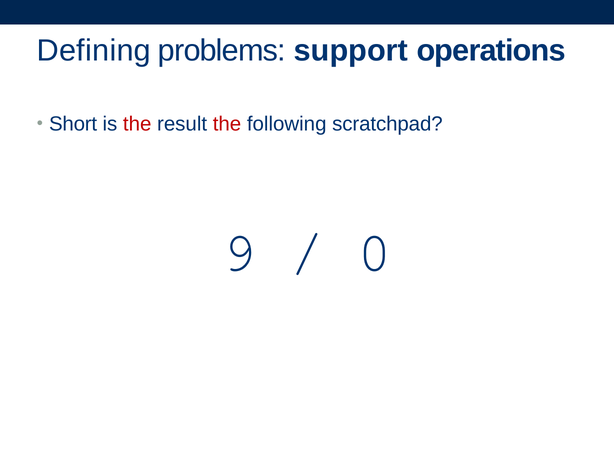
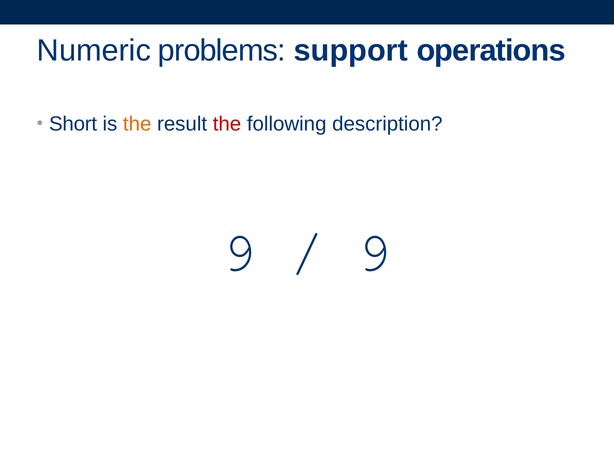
Defining: Defining -> Numeric
the at (137, 124) colour: red -> orange
scratchpad: scratchpad -> description
0 at (375, 253): 0 -> 9
